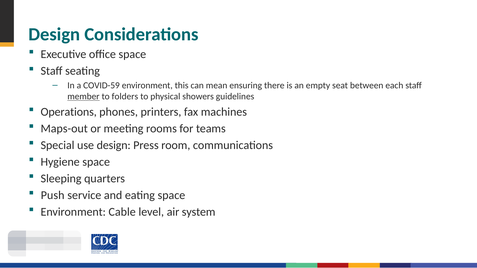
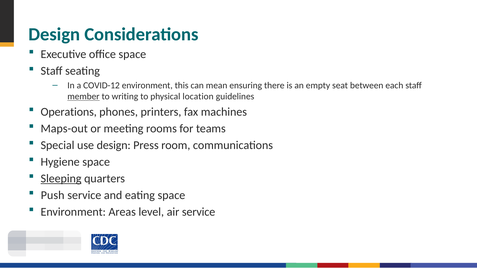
COVID-59: COVID-59 -> COVID-12
folders: folders -> writing
showers: showers -> location
Sleeping underline: none -> present
Cable: Cable -> Areas
air system: system -> service
